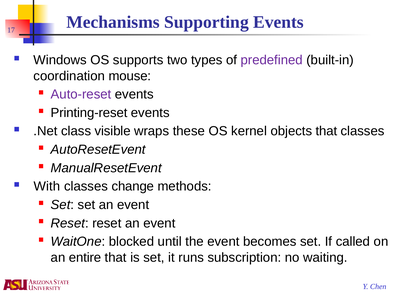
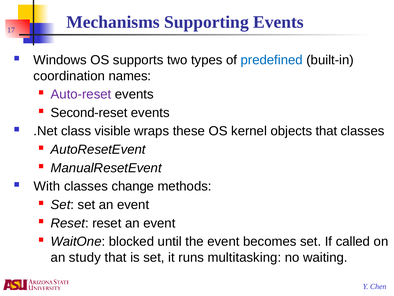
predefined colour: purple -> blue
mouse: mouse -> names
Printing-reset: Printing-reset -> Second-reset
entire: entire -> study
subscription: subscription -> multitasking
